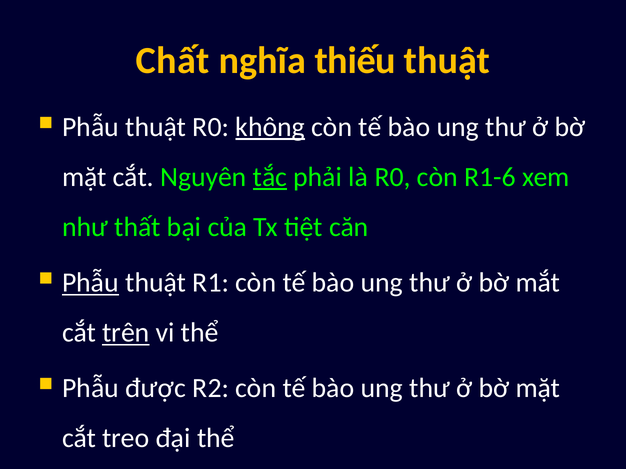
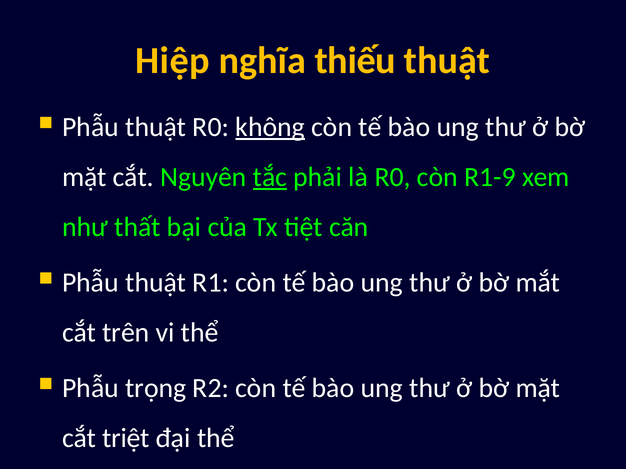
Chất: Chất -> Hiệp
R1-6: R1-6 -> R1-9
Phẫu at (90, 283) underline: present -> none
trên underline: present -> none
được: được -> trọng
treo: treo -> triệt
